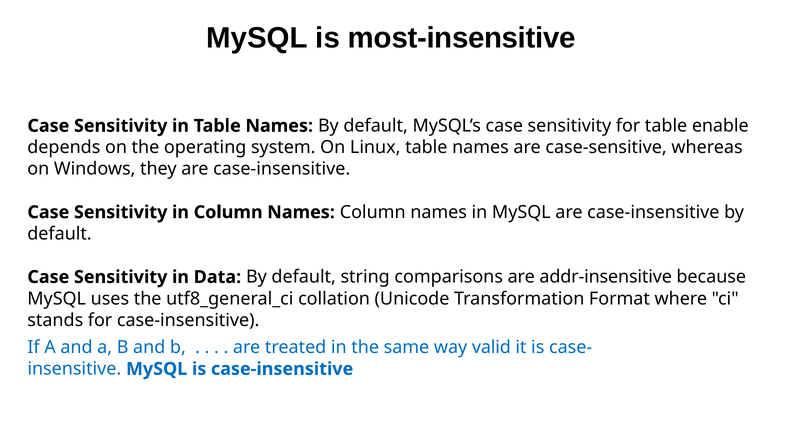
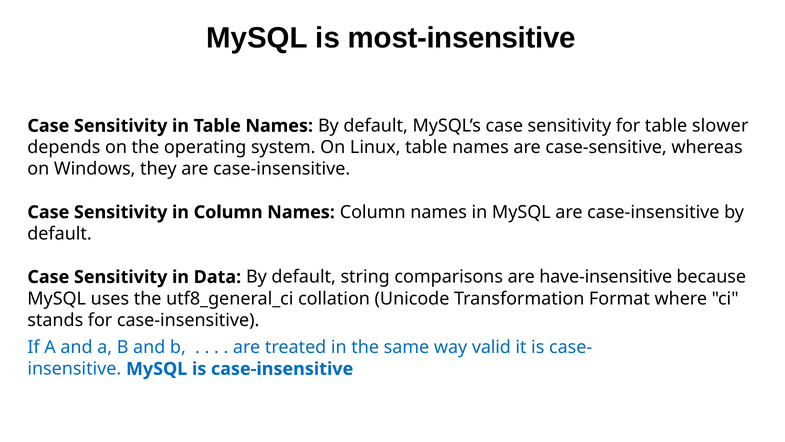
enable: enable -> slower
addr-insensitive: addr-insensitive -> have-insensitive
